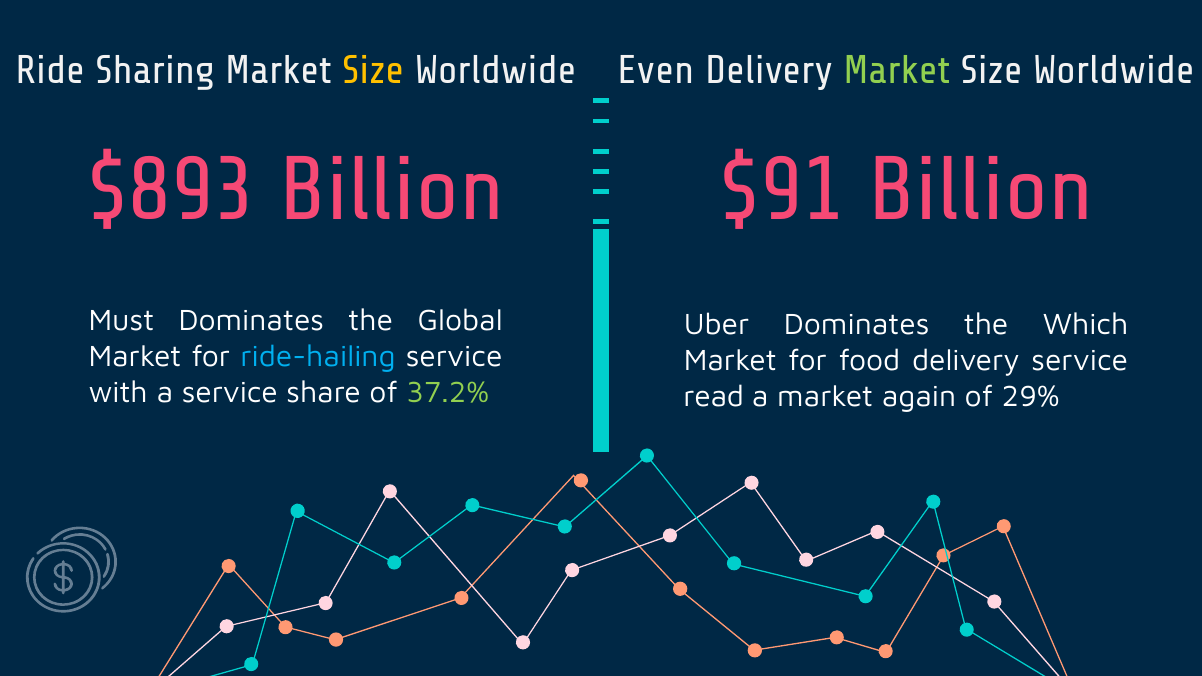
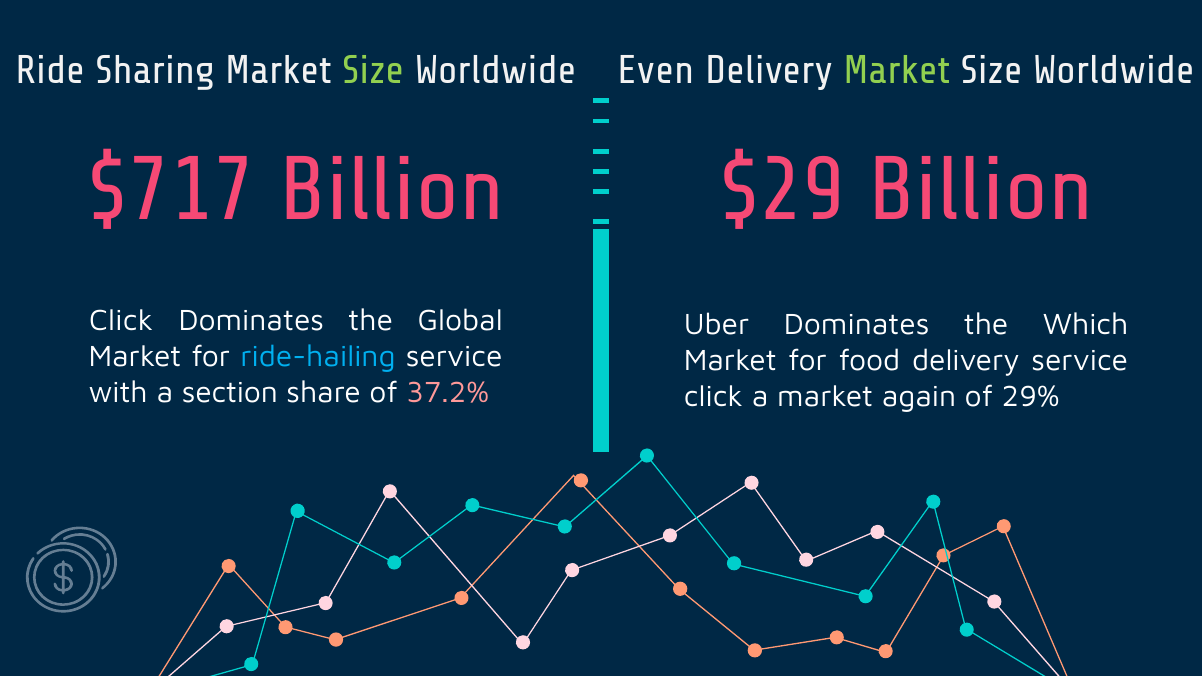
Size at (373, 70) colour: yellow -> light green
$893: $893 -> $717
$91: $91 -> $29
Must at (121, 321): Must -> Click
a service: service -> section
37.2% colour: light green -> pink
read at (714, 397): read -> click
